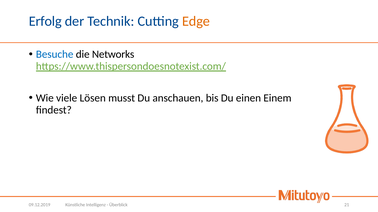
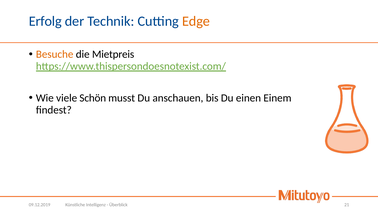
Besuche colour: blue -> orange
Networks: Networks -> Mietpreis
Lösen: Lösen -> Schön
